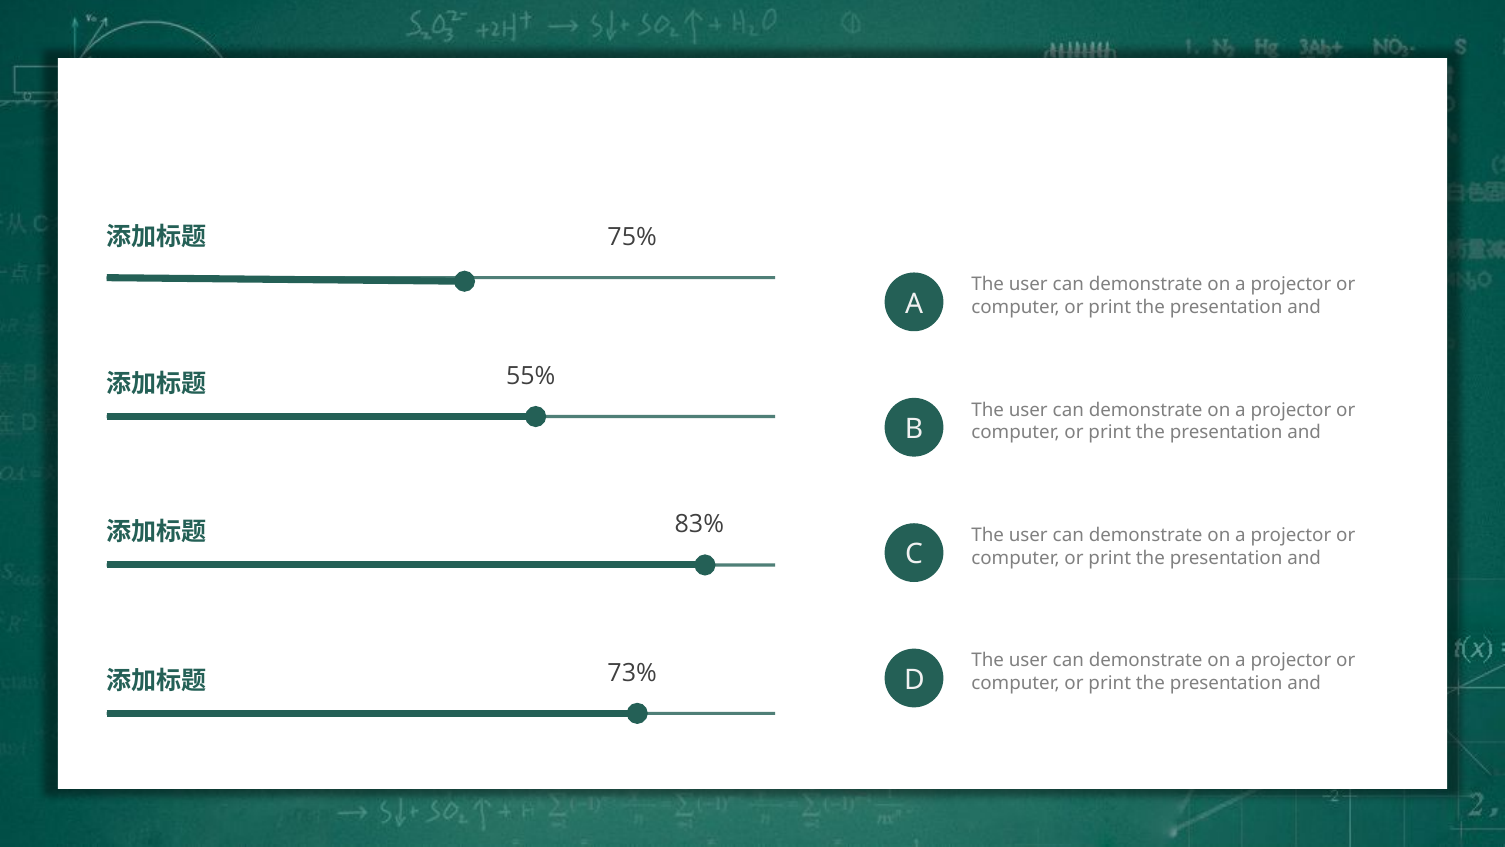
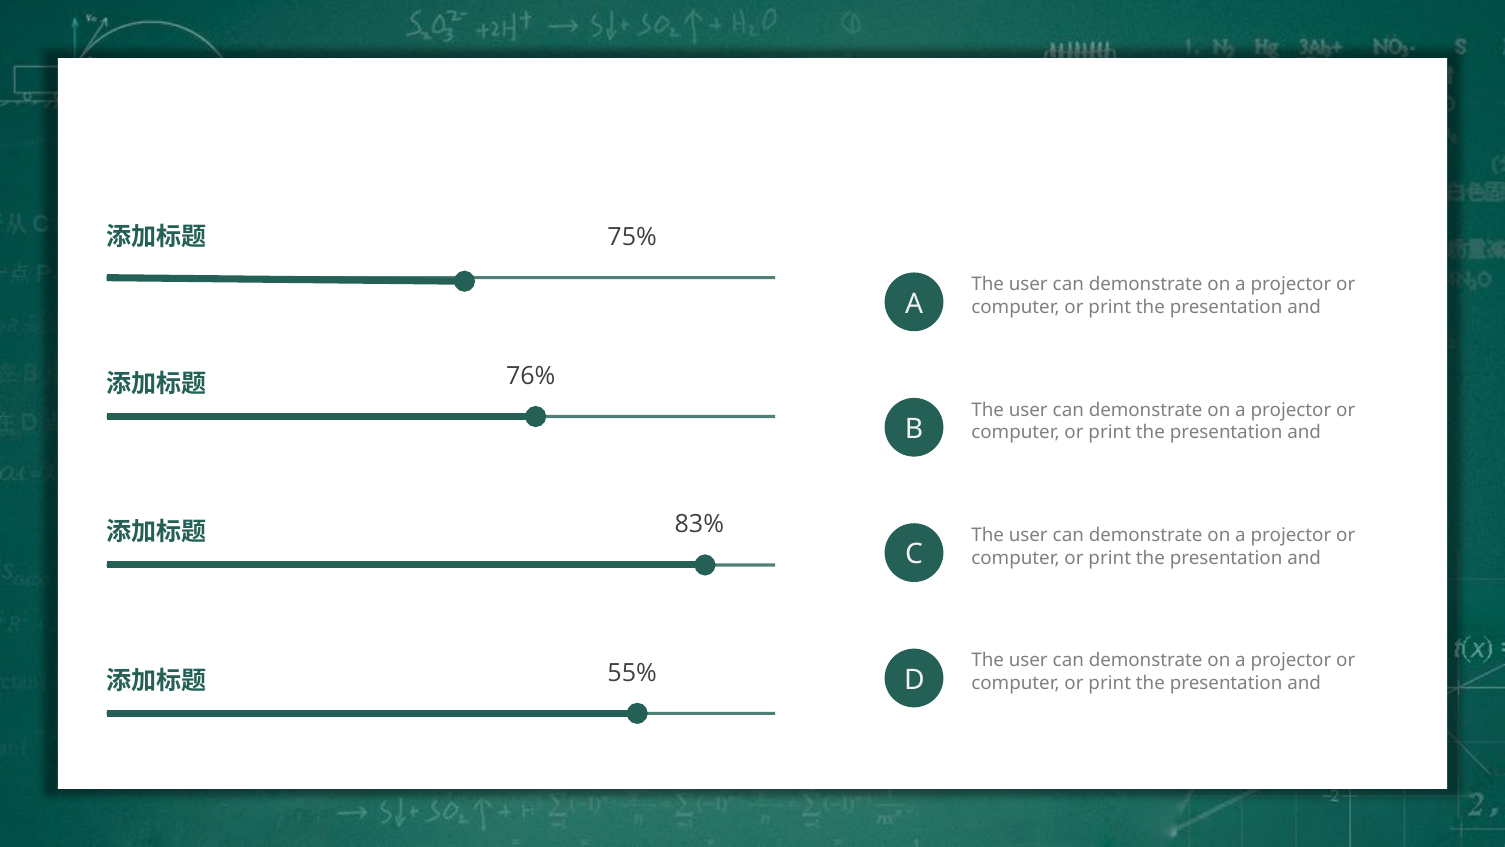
55%: 55% -> 76%
73%: 73% -> 55%
